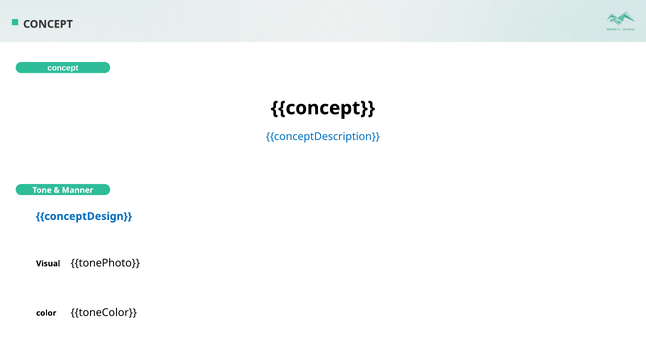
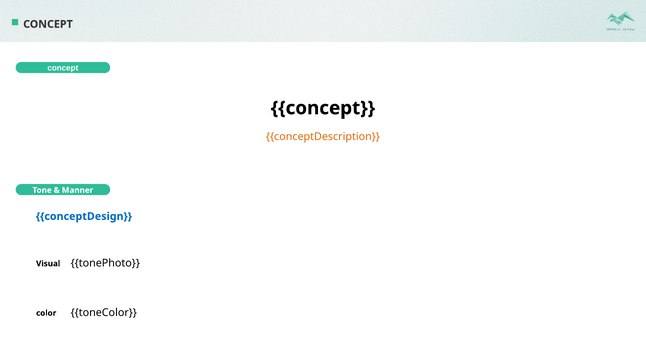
conceptDescription colour: blue -> orange
